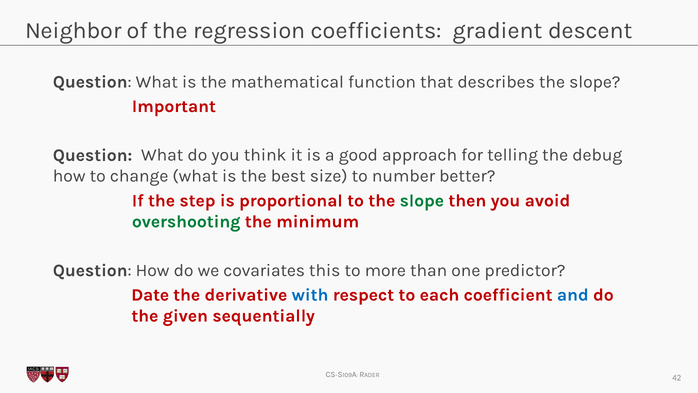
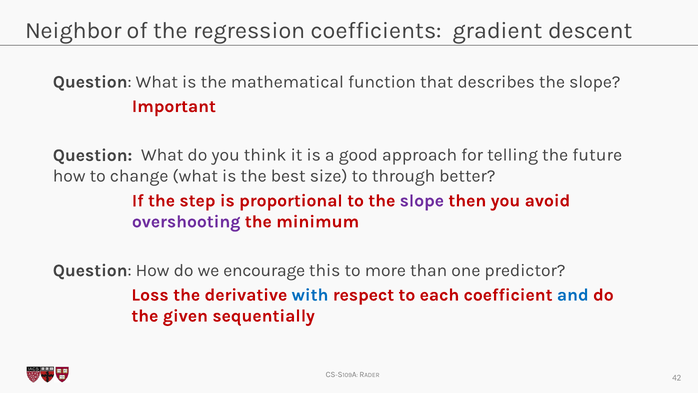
debug: debug -> future
number: number -> through
slope at (422, 200) colour: green -> purple
overshooting colour: green -> purple
covariates: covariates -> encourage
Date: Date -> Loss
